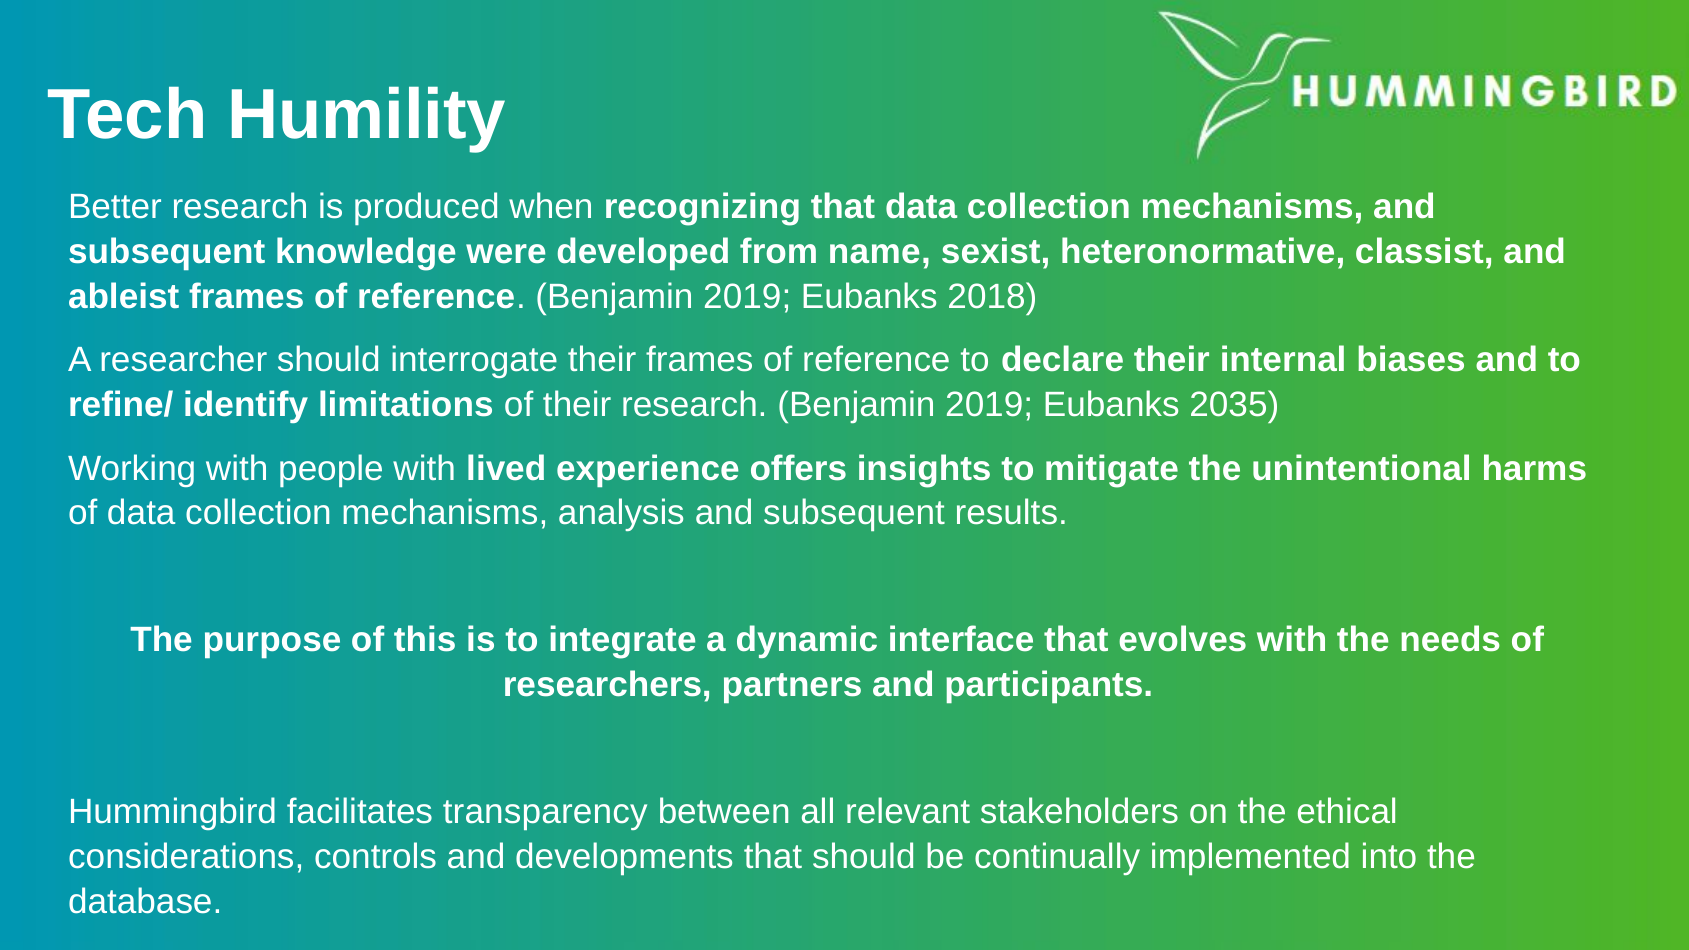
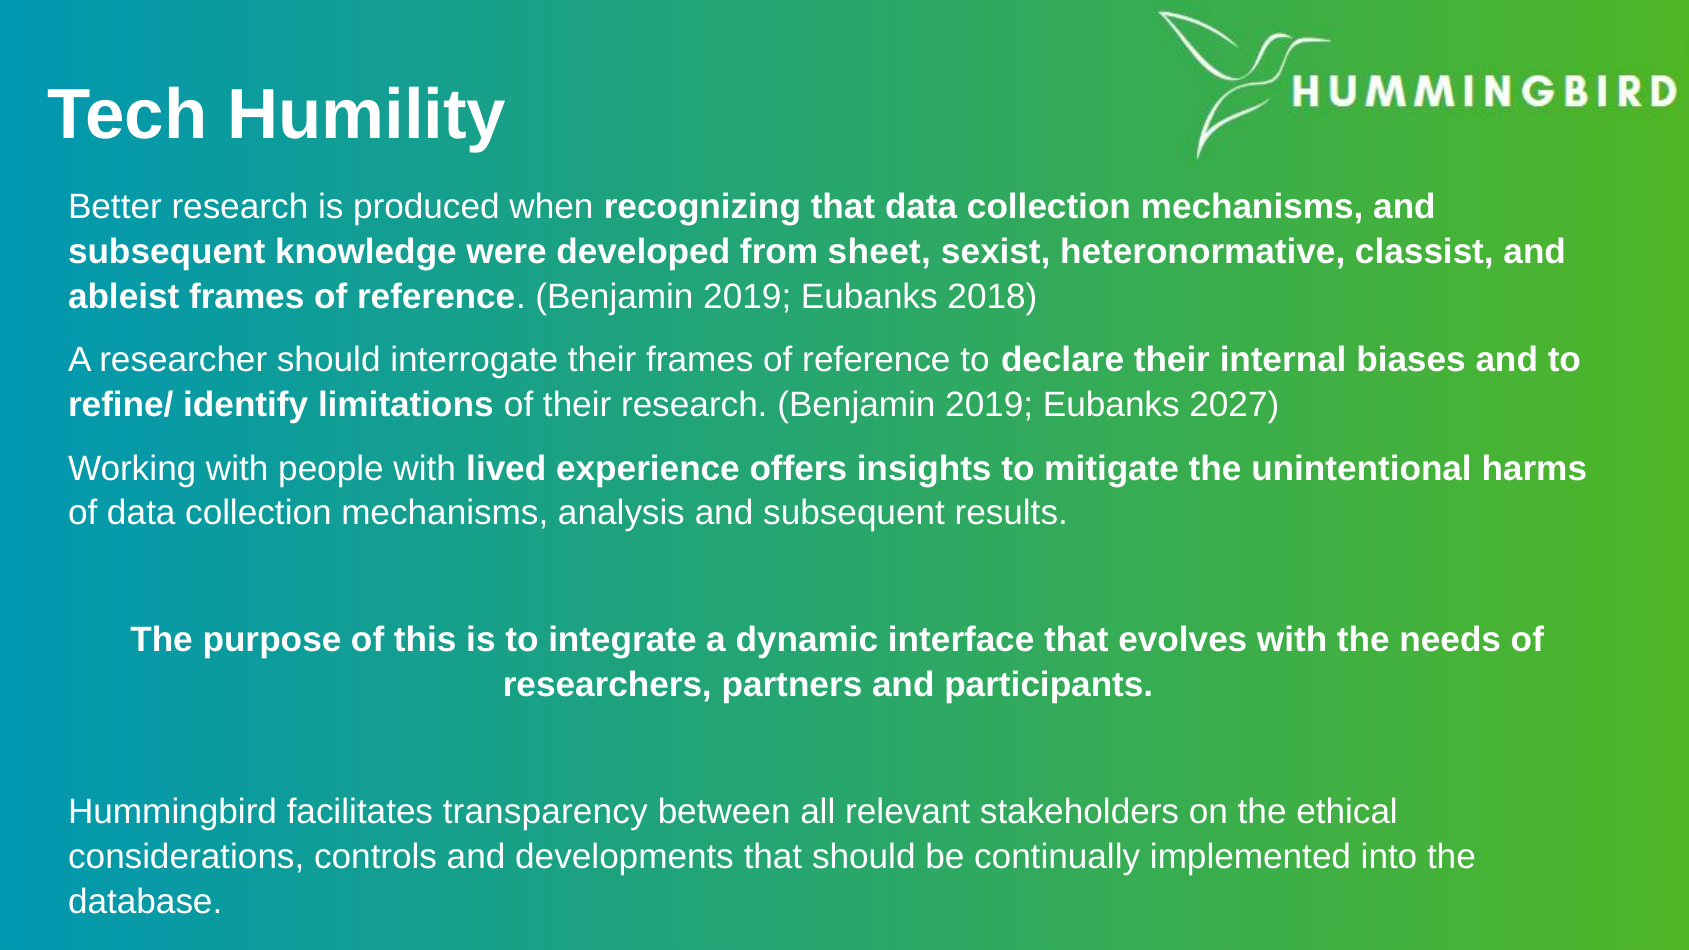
name: name -> sheet
2035: 2035 -> 2027
